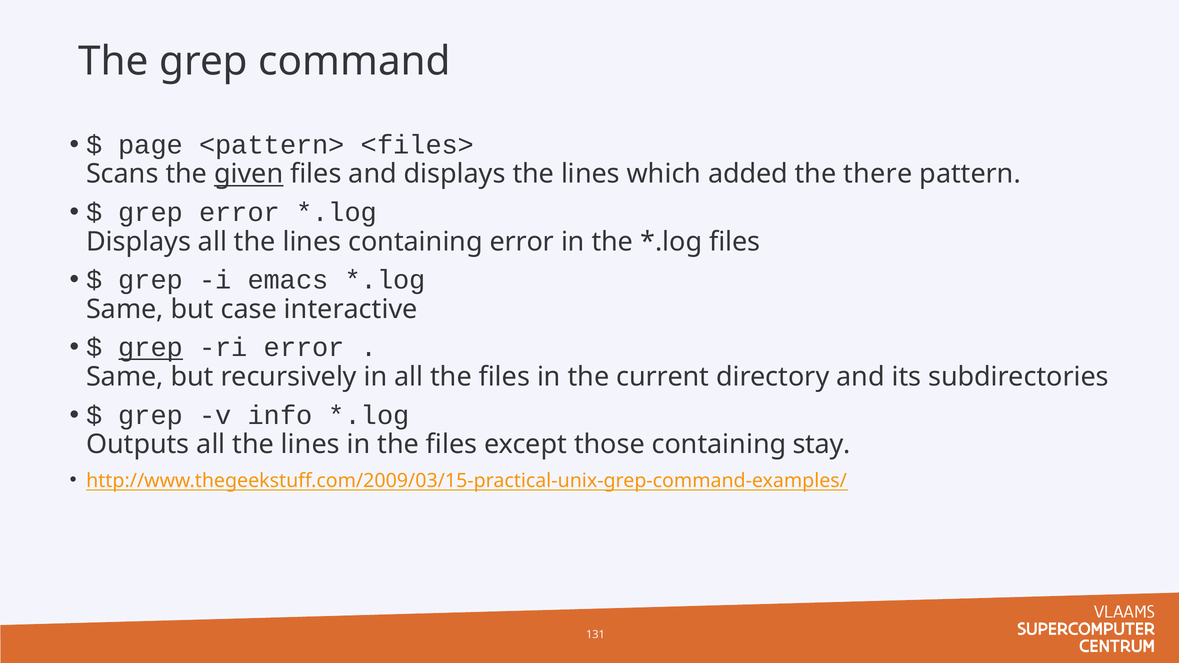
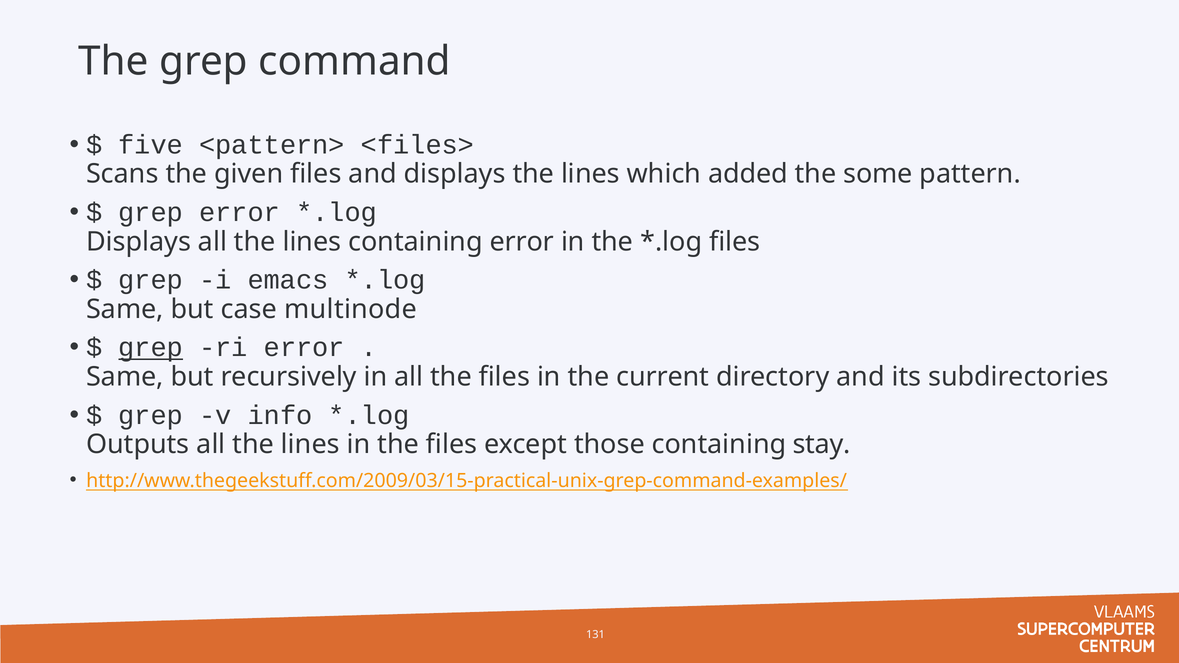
page: page -> five
given underline: present -> none
there: there -> some
interactive: interactive -> multinode
